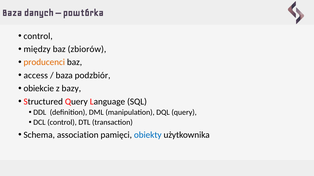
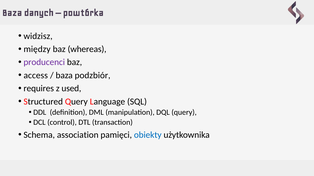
control at (38, 36): control -> widzisz
zbiorów: zbiorów -> whereas
producenci colour: orange -> purple
obiekcie: obiekcie -> requires
bazy: bazy -> used
